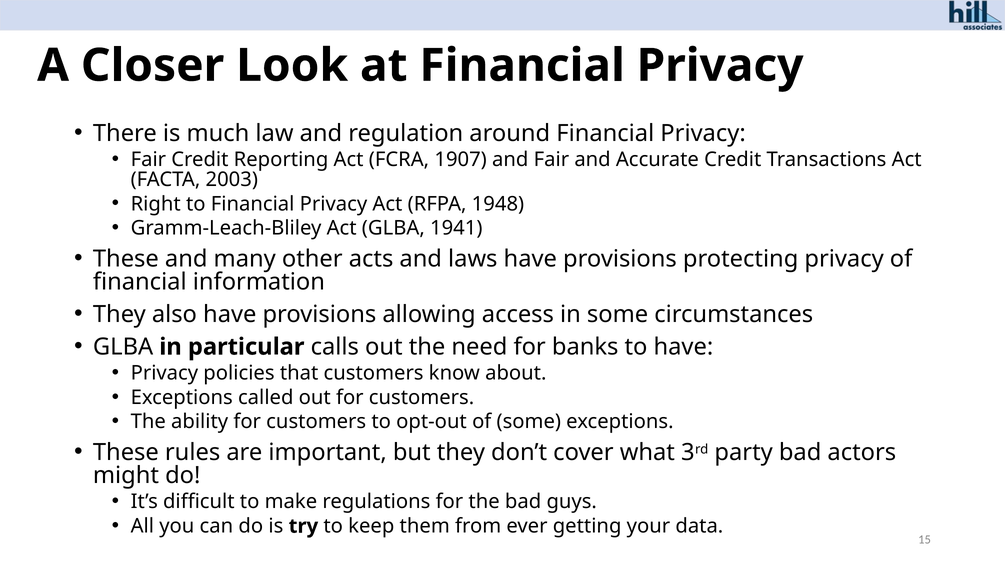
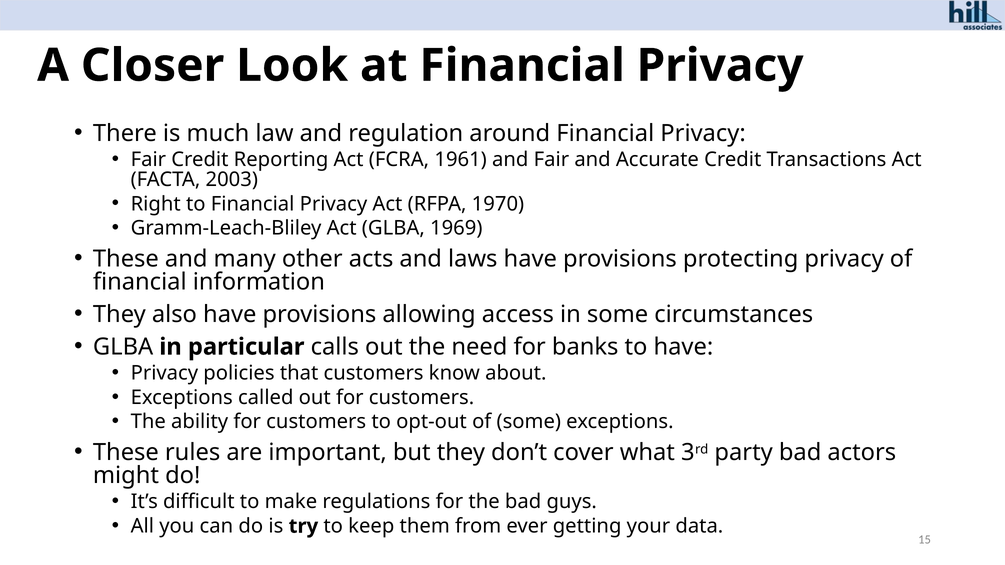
1907: 1907 -> 1961
1948: 1948 -> 1970
1941: 1941 -> 1969
